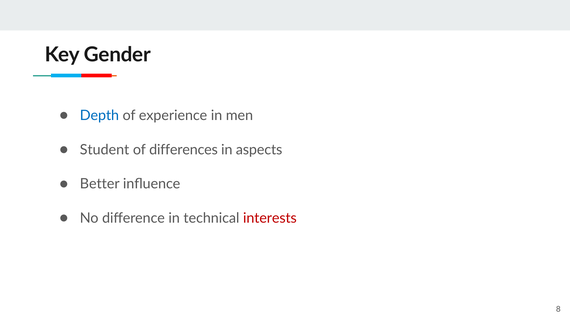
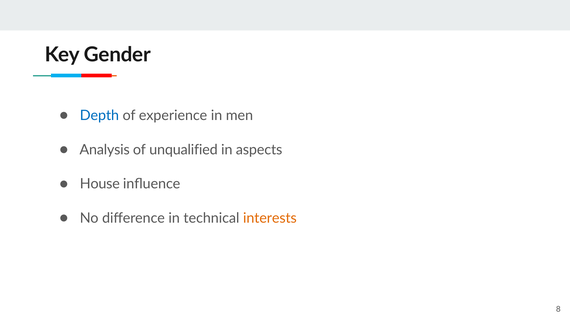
Student: Student -> Analysis
differences: differences -> unqualified
Better: Better -> House
interests colour: red -> orange
